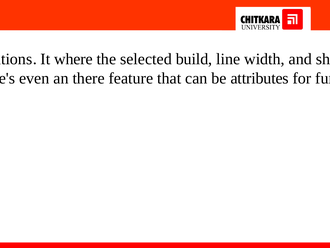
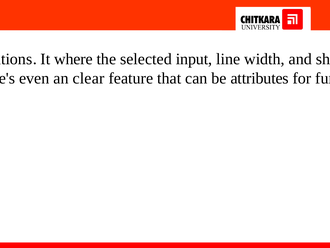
build: build -> input
there: there -> clear
